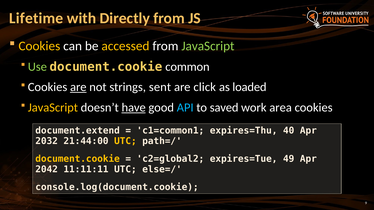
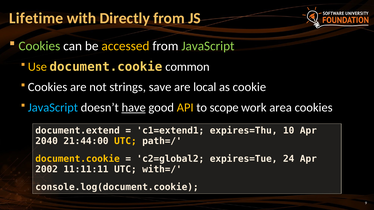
Cookies at (39, 46) colour: yellow -> light green
Use colour: light green -> yellow
are at (78, 87) underline: present -> none
sent: sent -> save
click: click -> local
loaded: loaded -> cookie
JavaScript at (53, 108) colour: yellow -> light blue
API colour: light blue -> yellow
saved: saved -> scope
c1=common1: c1=common1 -> c1=extend1
40: 40 -> 10
2032: 2032 -> 2040
49: 49 -> 24
2042: 2042 -> 2002
else=/: else=/ -> with=/
